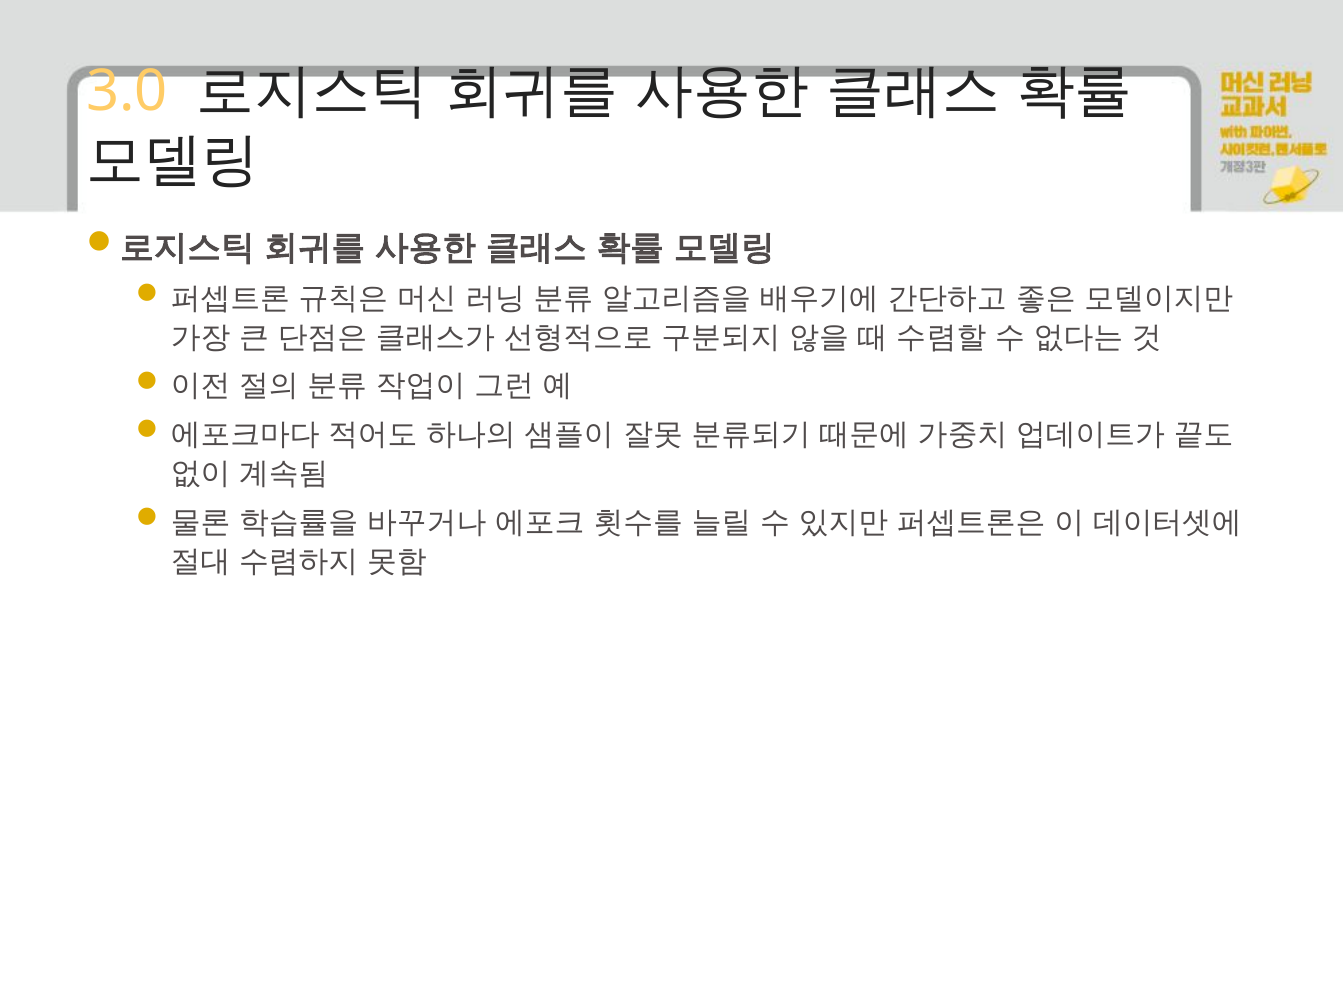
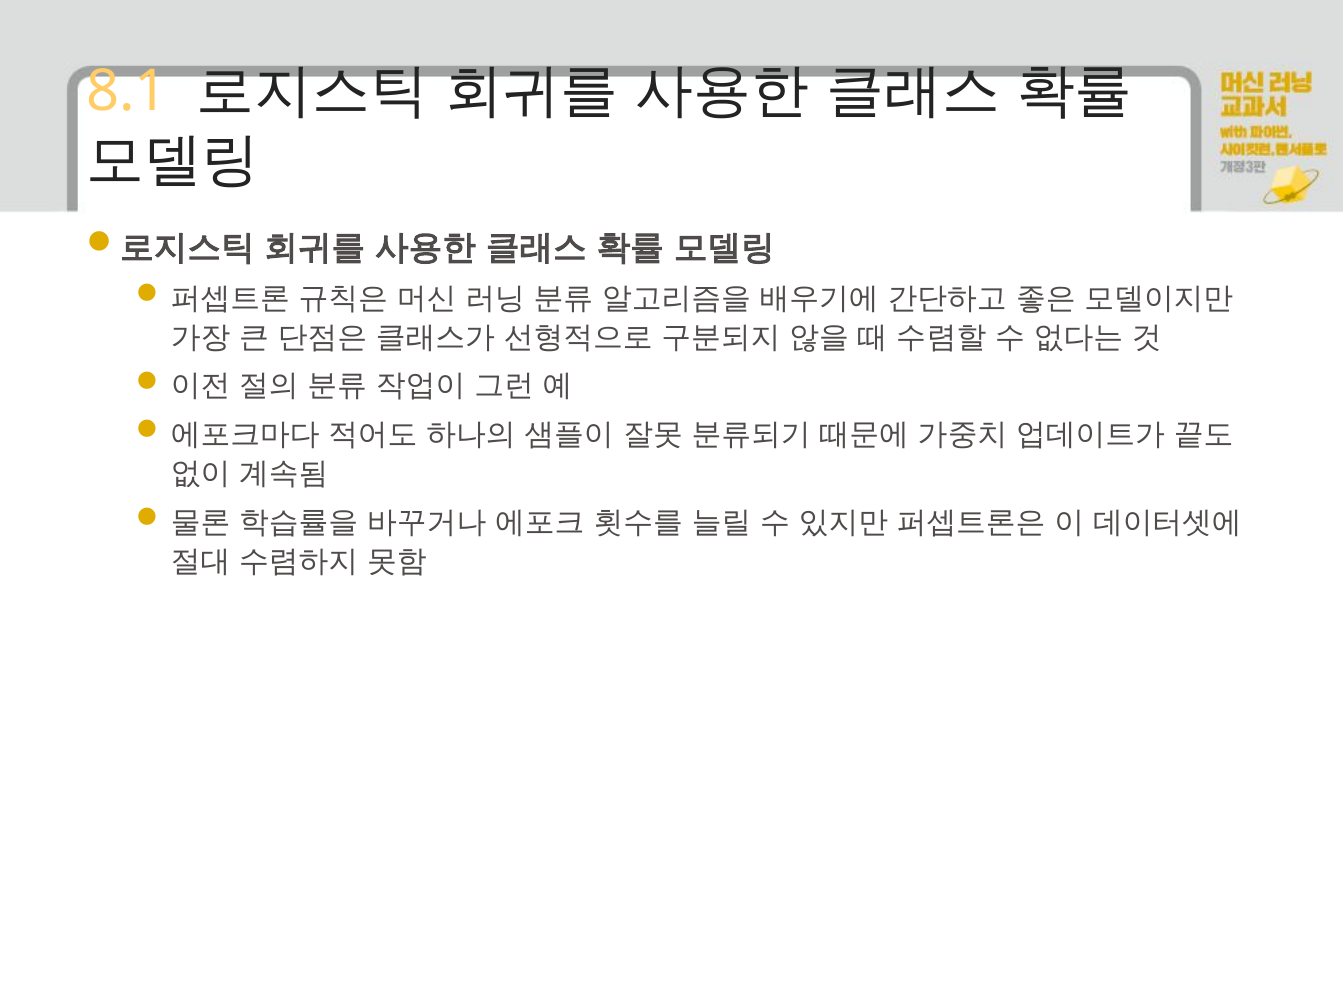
3.0: 3.0 -> 8.1
